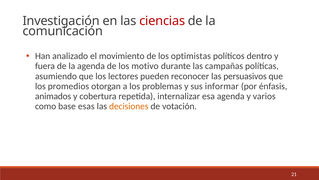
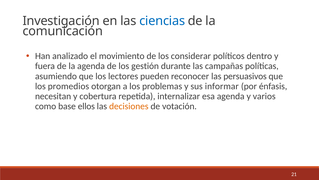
ciencias colour: red -> blue
optimistas: optimistas -> considerar
motivo: motivo -> gestión
animados: animados -> necesitan
esas: esas -> ellos
